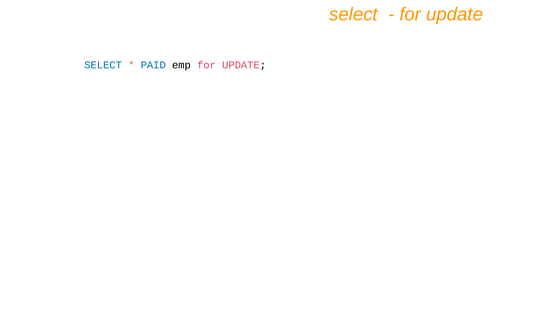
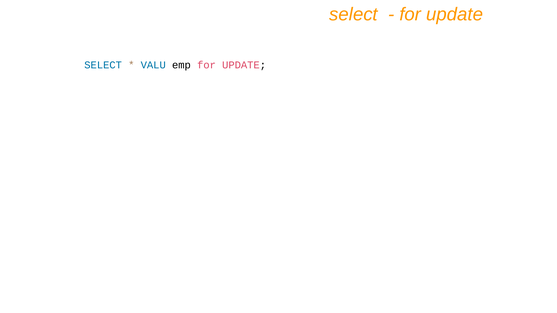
PAID: PAID -> VALU
